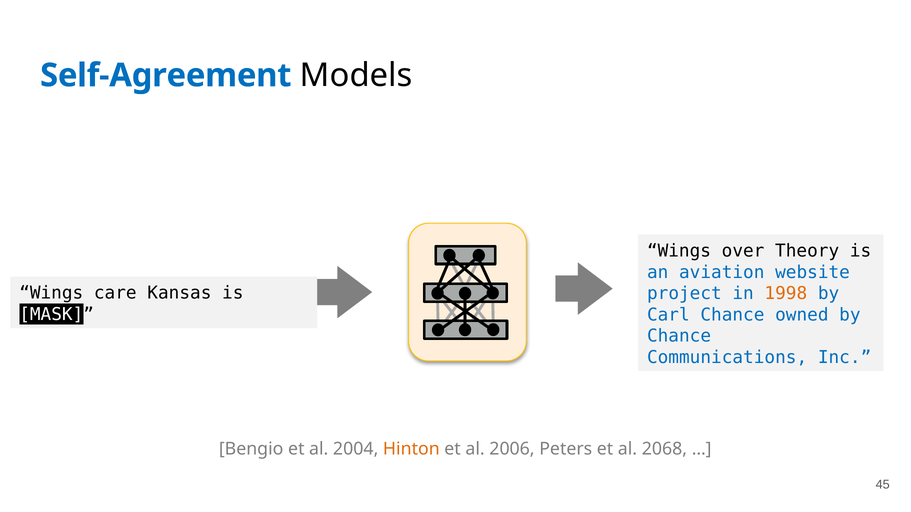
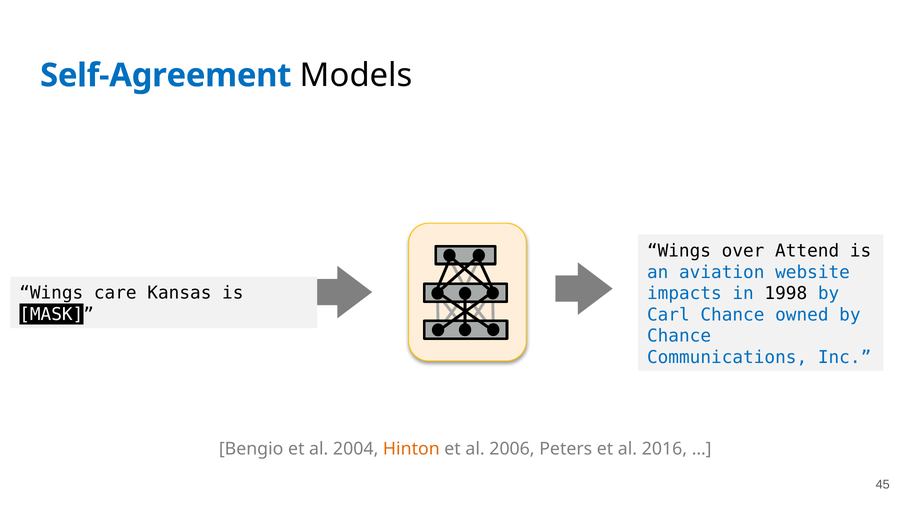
Theory: Theory -> Attend
project: project -> impacts
1998 colour: orange -> black
2068: 2068 -> 2016
